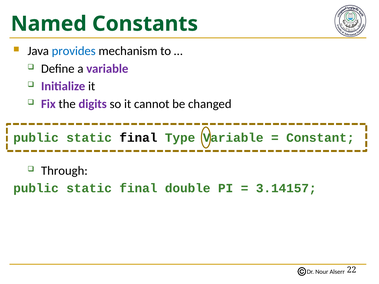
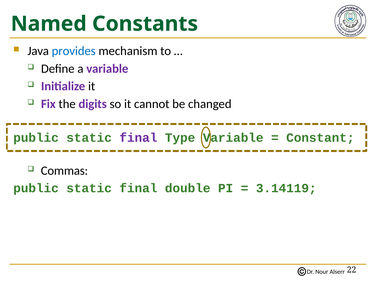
final at (138, 138) colour: black -> purple
Through: Through -> Commas
3.14157: 3.14157 -> 3.14119
